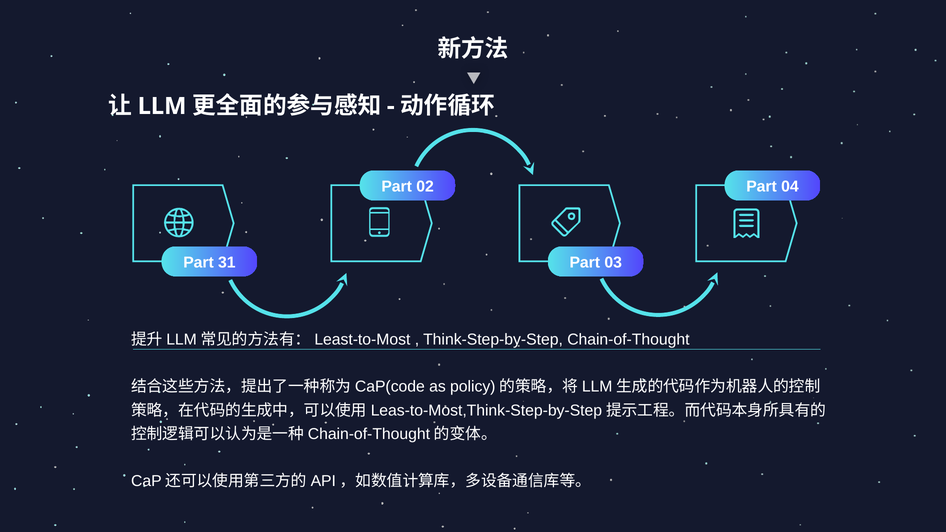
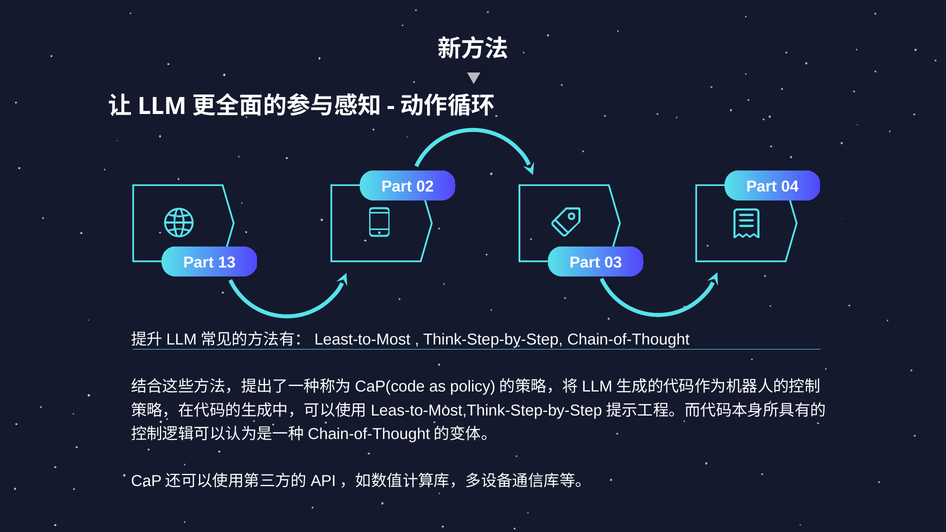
31: 31 -> 13
